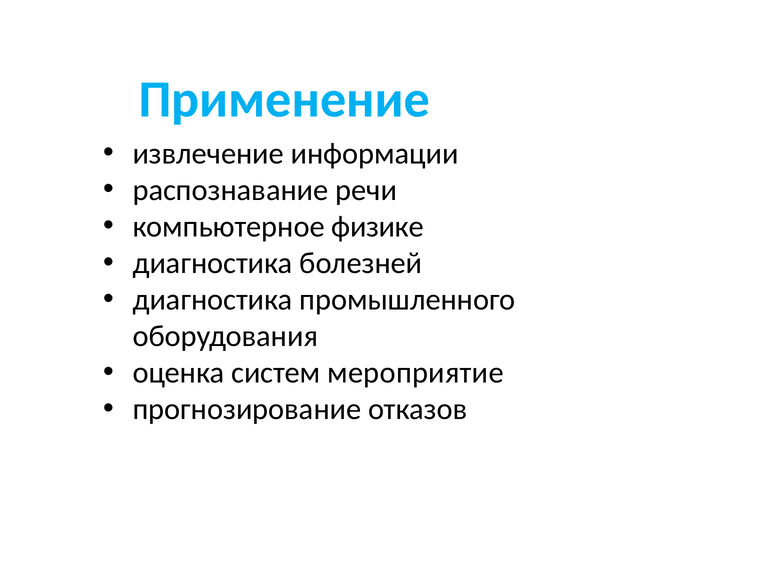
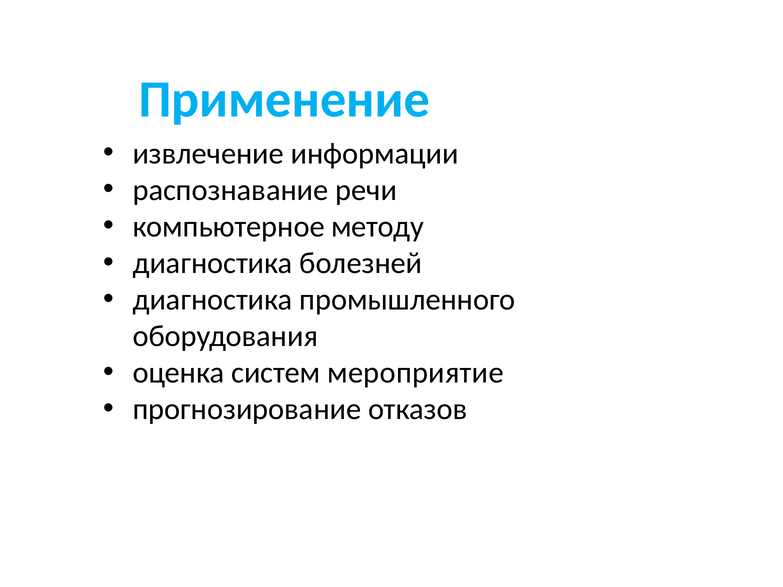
физике: физике -> методу
